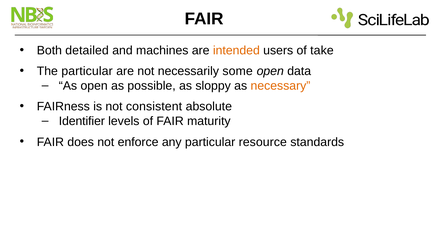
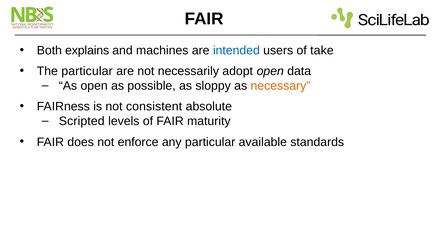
detailed: detailed -> explains
intended colour: orange -> blue
some: some -> adopt
Identifier: Identifier -> Scripted
resource: resource -> available
